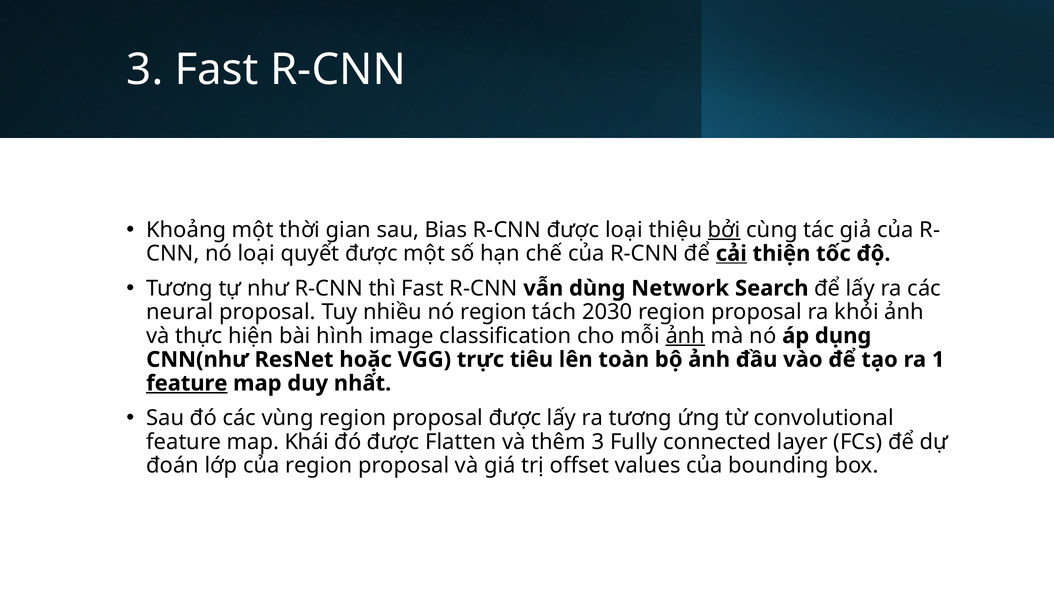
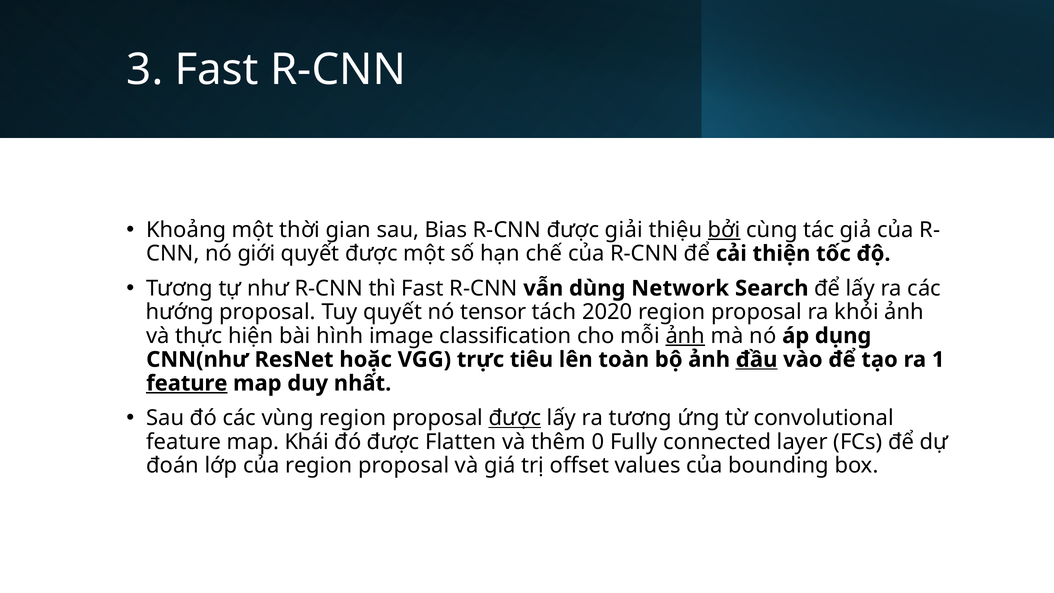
được loại: loại -> giải
nó loại: loại -> giới
cải underline: present -> none
neural: neural -> hướng
Tuy nhiều: nhiều -> quyết
nó region: region -> tensor
2030: 2030 -> 2020
đầu underline: none -> present
được at (515, 418) underline: none -> present
thêm 3: 3 -> 0
